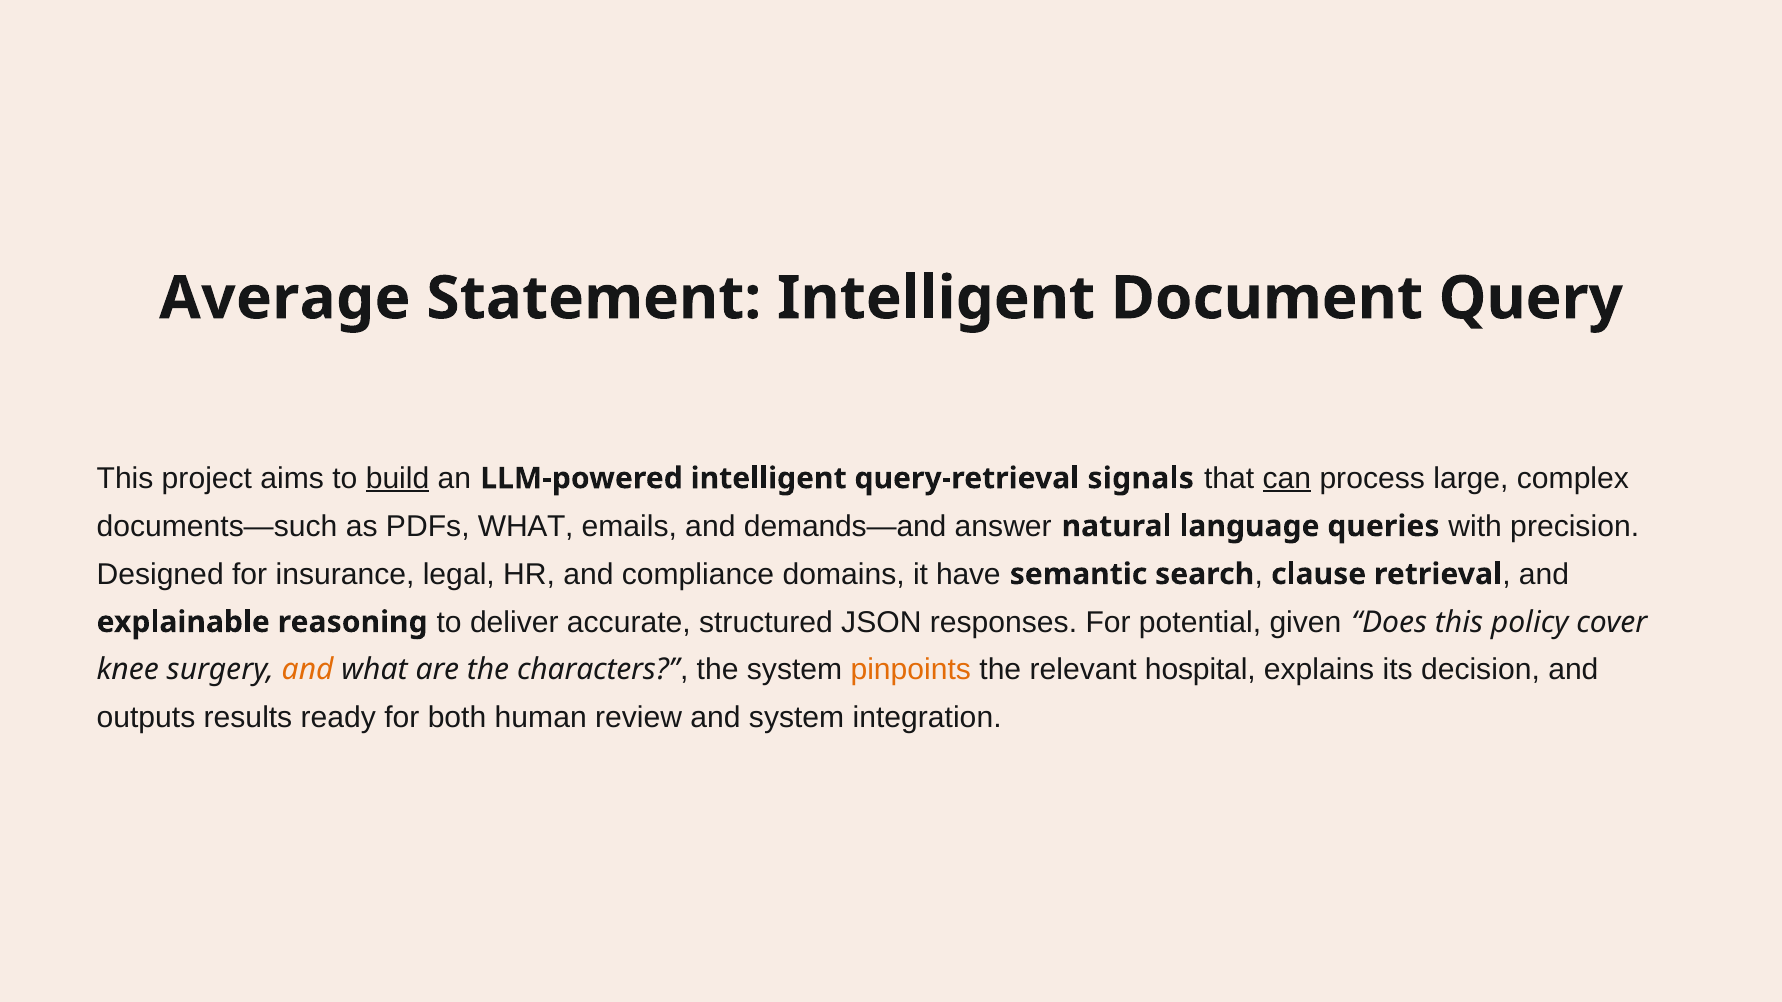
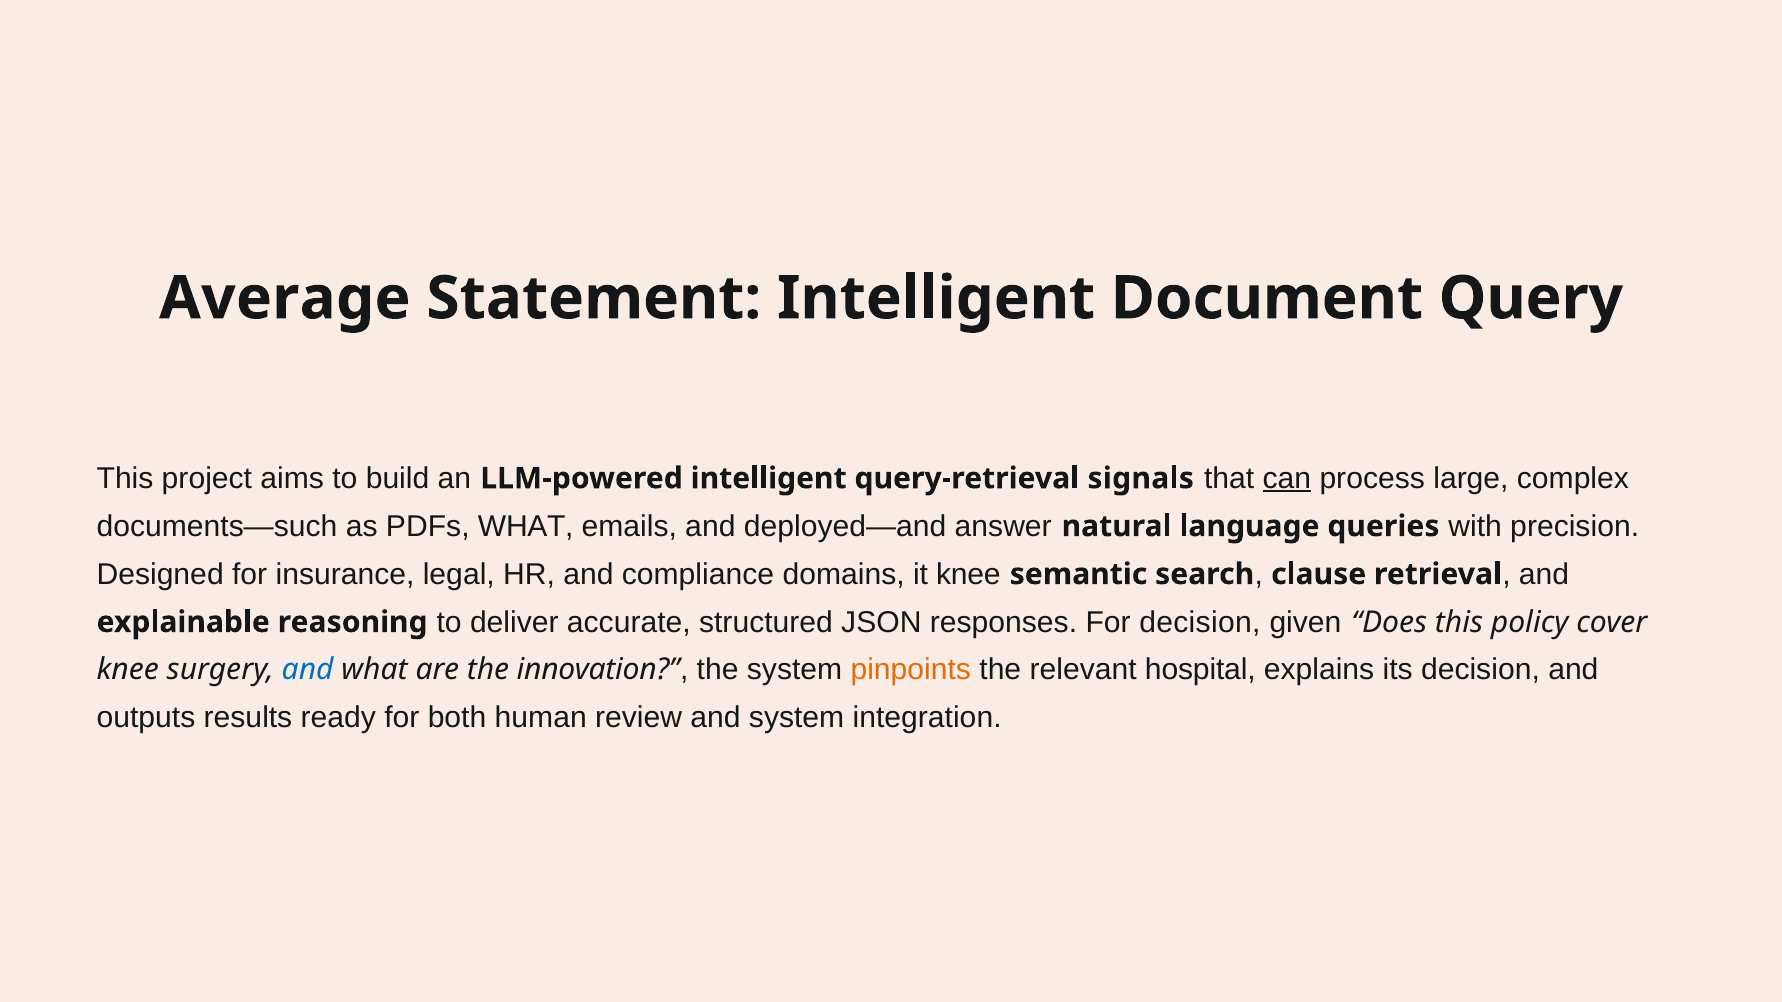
build underline: present -> none
demands—and: demands—and -> deployed—and
it have: have -> knee
For potential: potential -> decision
and at (308, 670) colour: orange -> blue
characters: characters -> innovation
